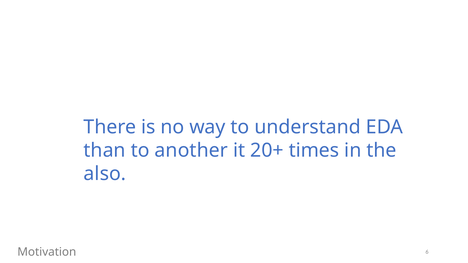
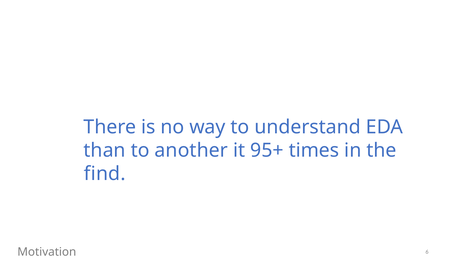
20+: 20+ -> 95+
also: also -> find
